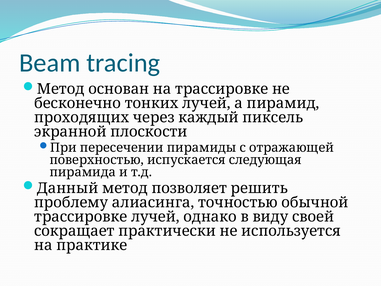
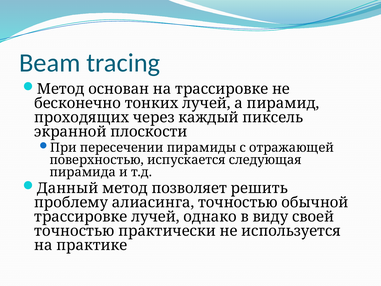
сокращает at (74, 231): сокращает -> точностью
